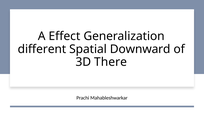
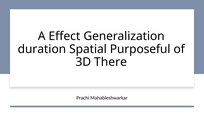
different: different -> duration
Downward: Downward -> Purposeful
